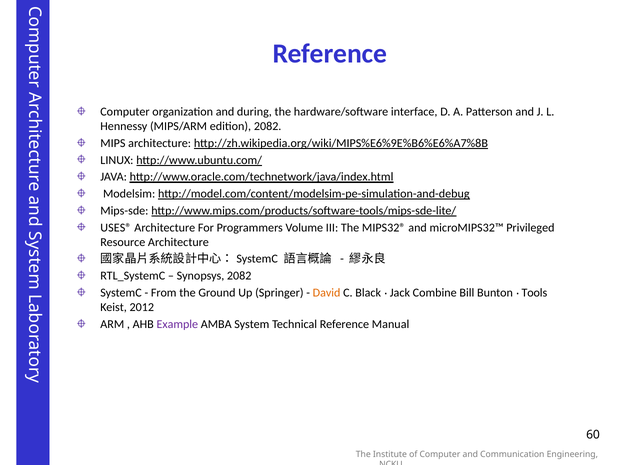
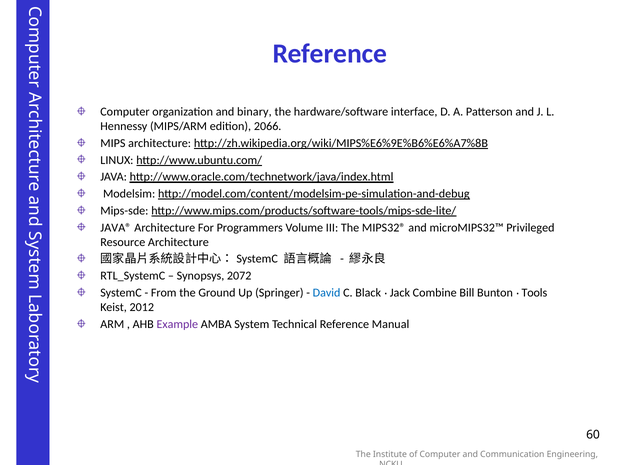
during: during -> binary
edition 2082: 2082 -> 2066
USES®: USES® -> JAVA®
Synopsys 2082: 2082 -> 2072
David colour: orange -> blue
